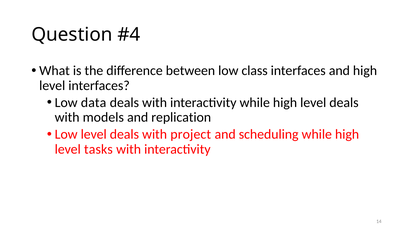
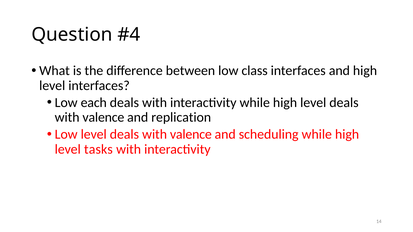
data: data -> each
models at (103, 118): models -> valence
project at (191, 135): project -> valence
